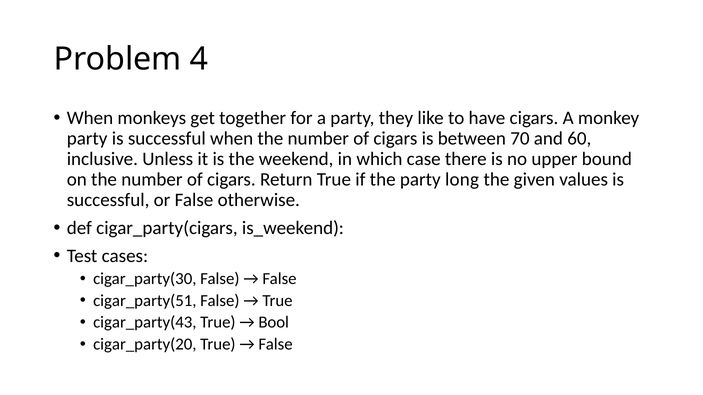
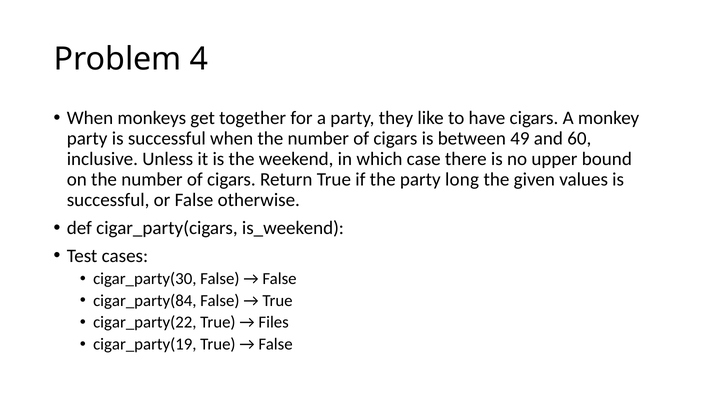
70: 70 -> 49
cigar_party(51: cigar_party(51 -> cigar_party(84
cigar_party(43: cigar_party(43 -> cigar_party(22
Bool: Bool -> Files
cigar_party(20: cigar_party(20 -> cigar_party(19
